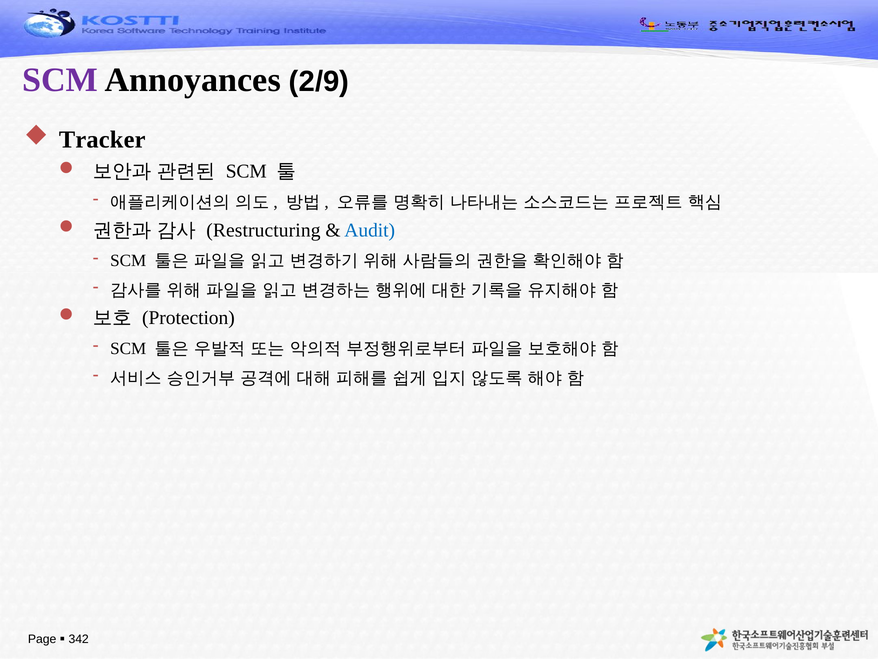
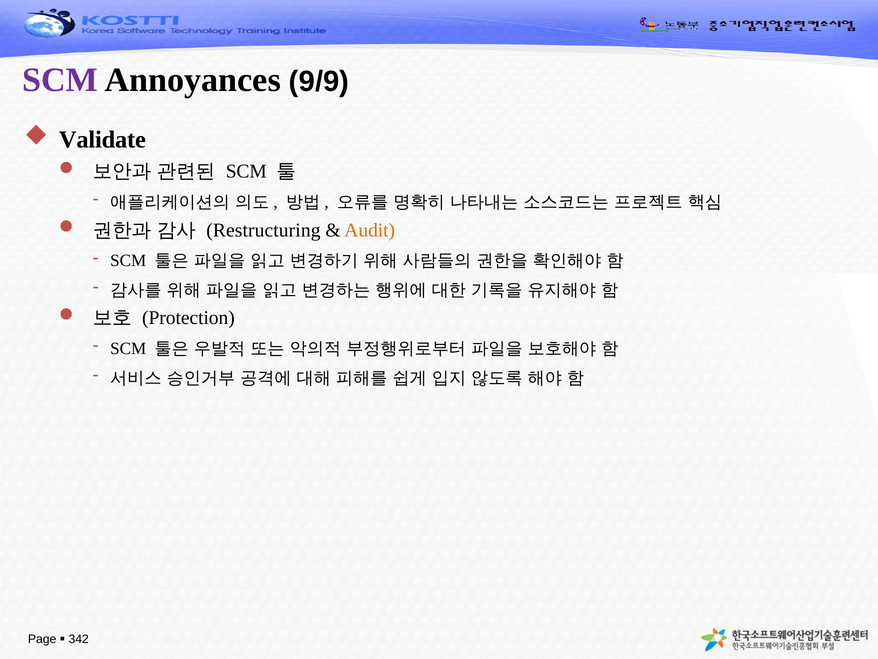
2/9: 2/9 -> 9/9
Tracker: Tracker -> Validate
Audit colour: blue -> orange
